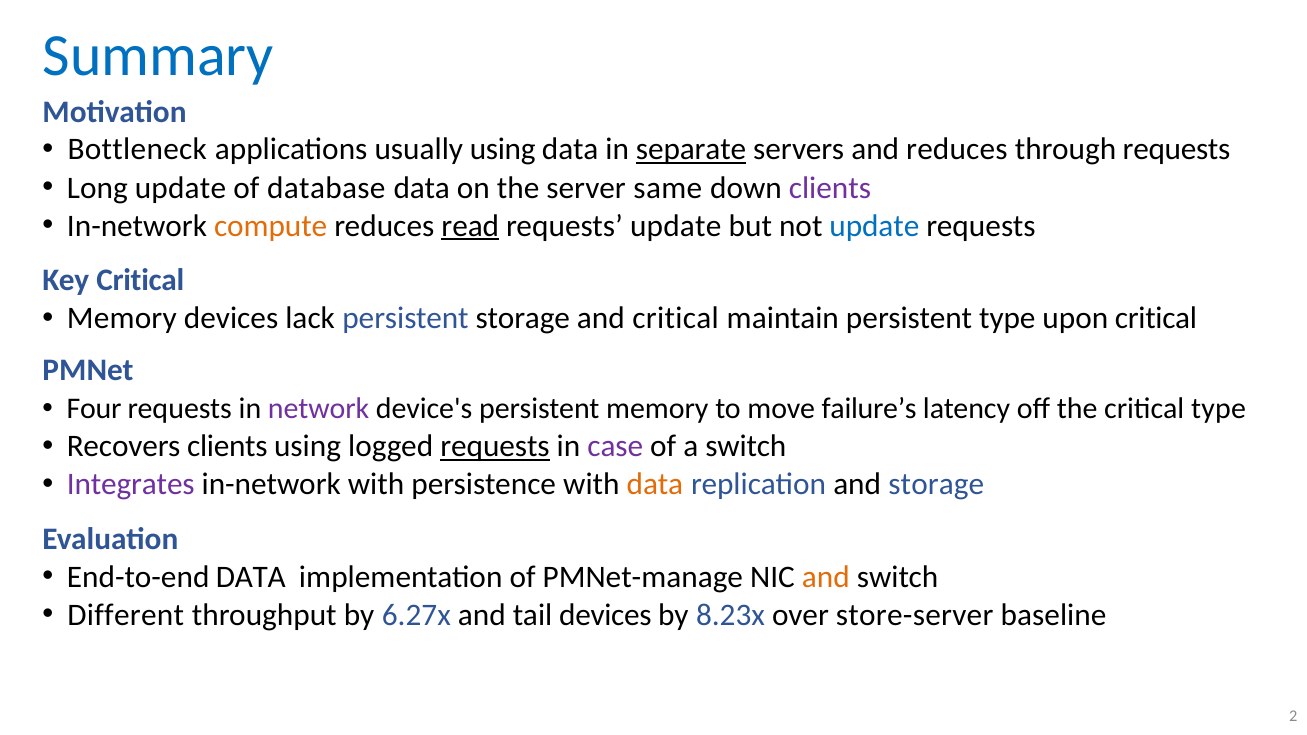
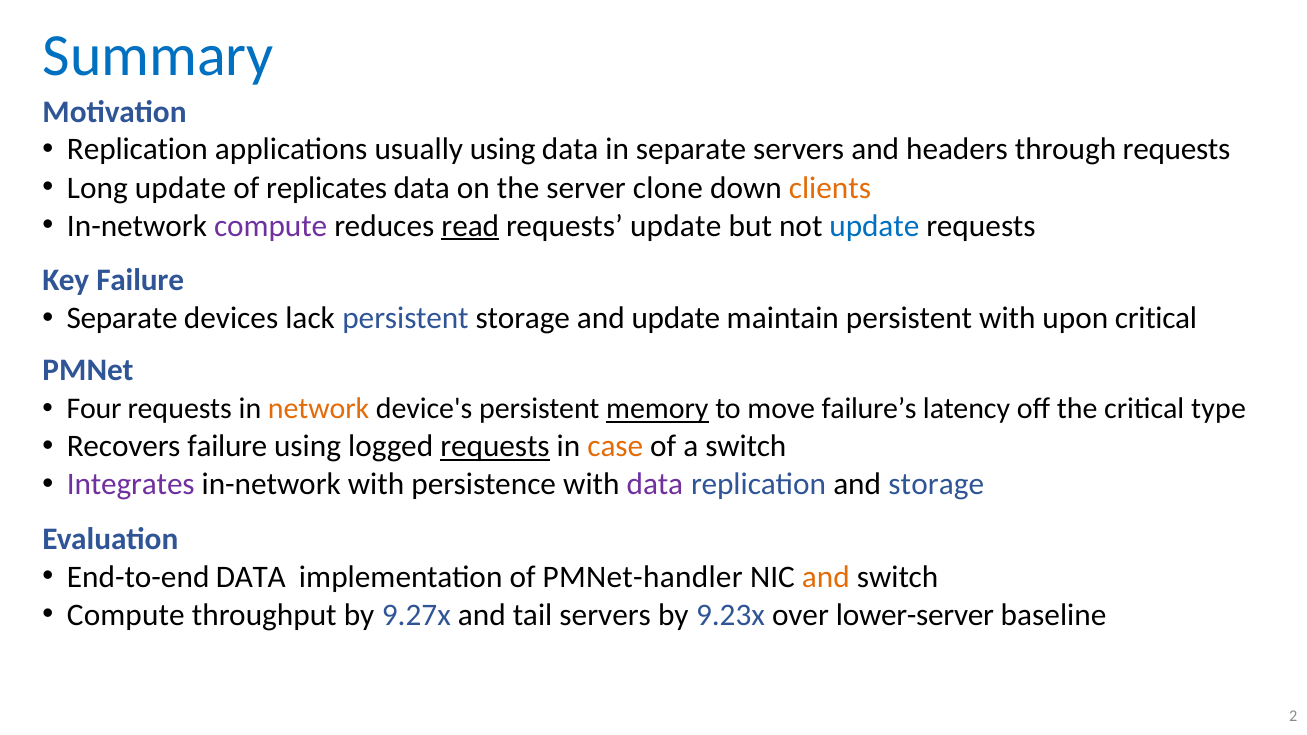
Bottleneck at (137, 150): Bottleneck -> Replication
separate at (691, 150) underline: present -> none
and reduces: reduces -> headers
database: database -> replicates
same: same -> clone
clients at (830, 188) colour: purple -> orange
compute at (271, 226) colour: orange -> purple
Key Critical: Critical -> Failure
Memory at (122, 319): Memory -> Separate
and critical: critical -> update
persistent type: type -> with
network colour: purple -> orange
memory at (657, 409) underline: none -> present
Recovers clients: clients -> failure
case colour: purple -> orange
data at (655, 485) colour: orange -> purple
PMNet-manage: PMNet-manage -> PMNet-handler
Different at (126, 615): Different -> Compute
6.27x: 6.27x -> 9.27x
tail devices: devices -> servers
8.23x: 8.23x -> 9.23x
store-server: store-server -> lower-server
